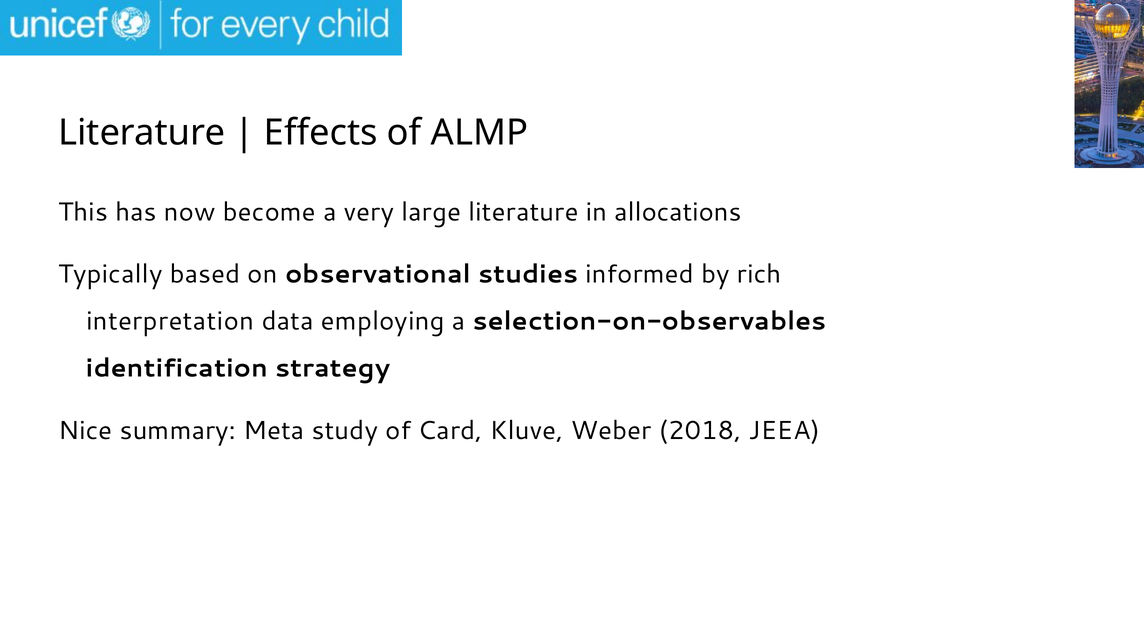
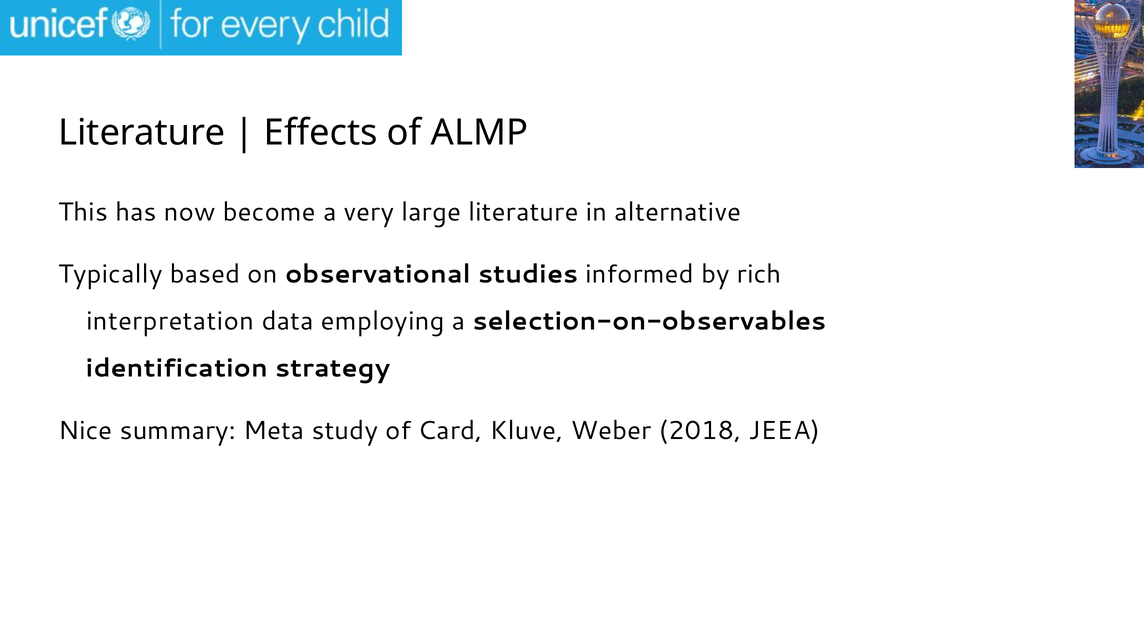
allocations: allocations -> alternative
